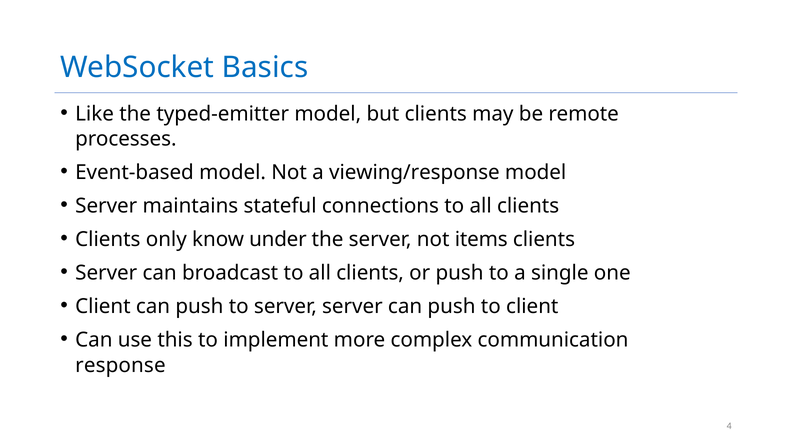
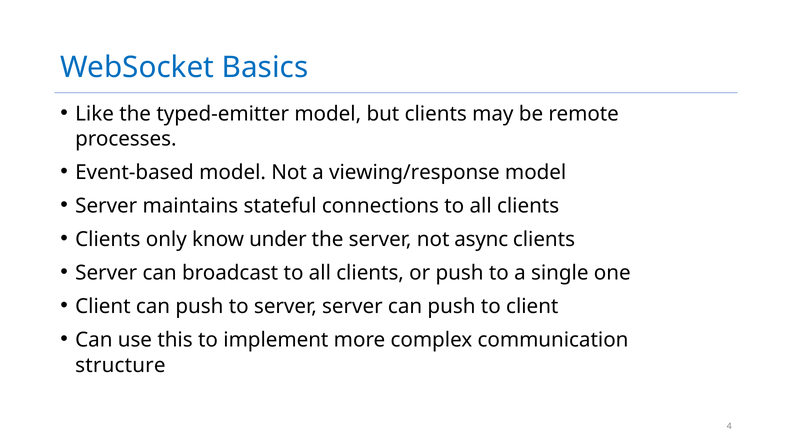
items: items -> async
response: response -> structure
